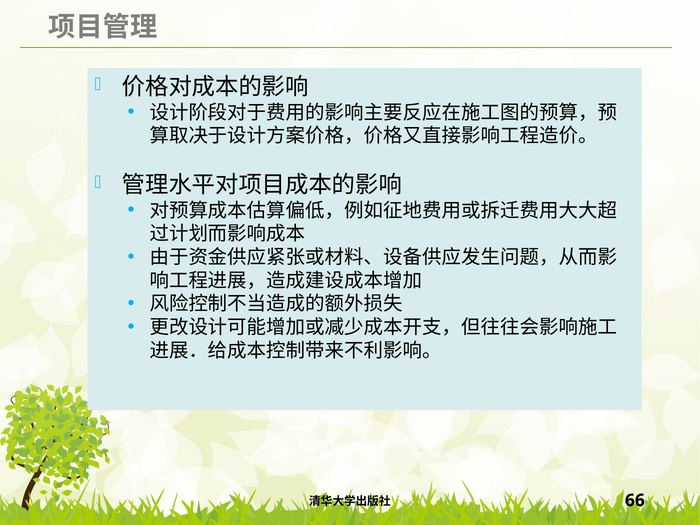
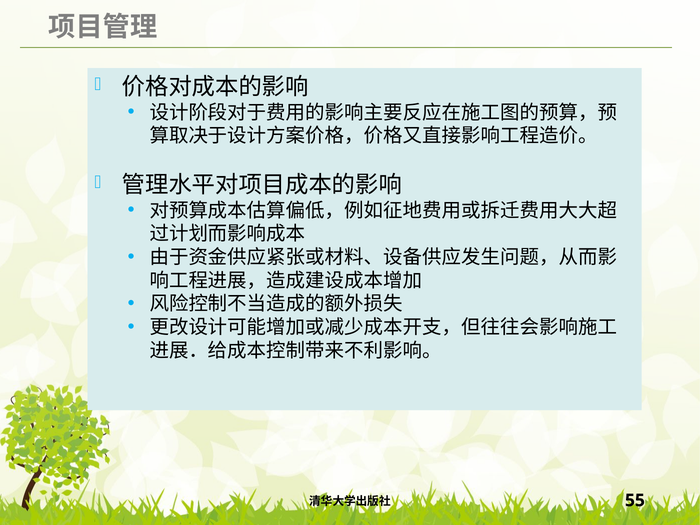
66: 66 -> 55
